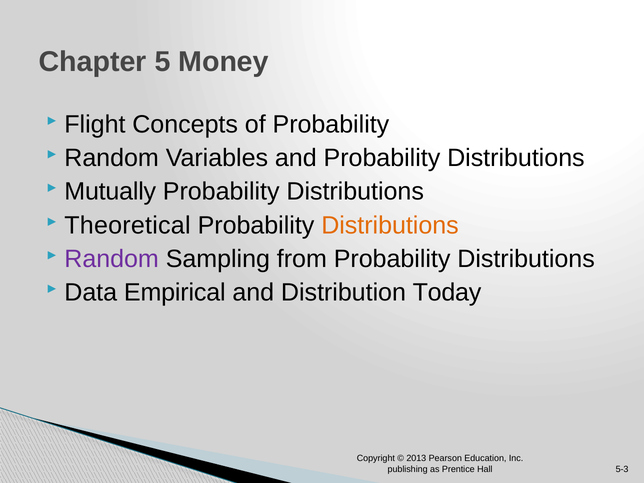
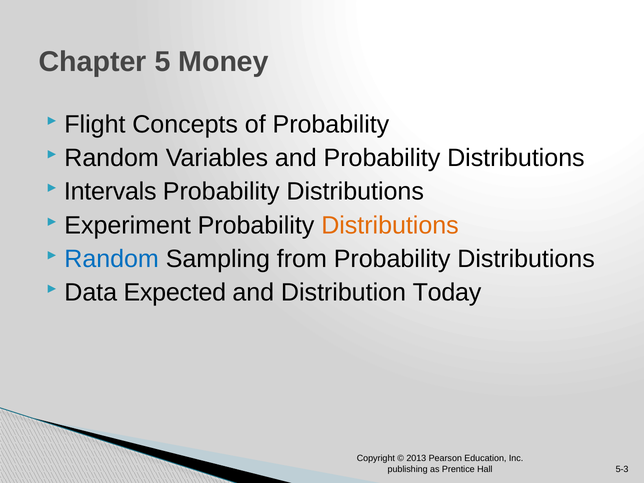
Mutually: Mutually -> Intervals
Theoretical: Theoretical -> Experiment
Random at (112, 259) colour: purple -> blue
Empirical: Empirical -> Expected
